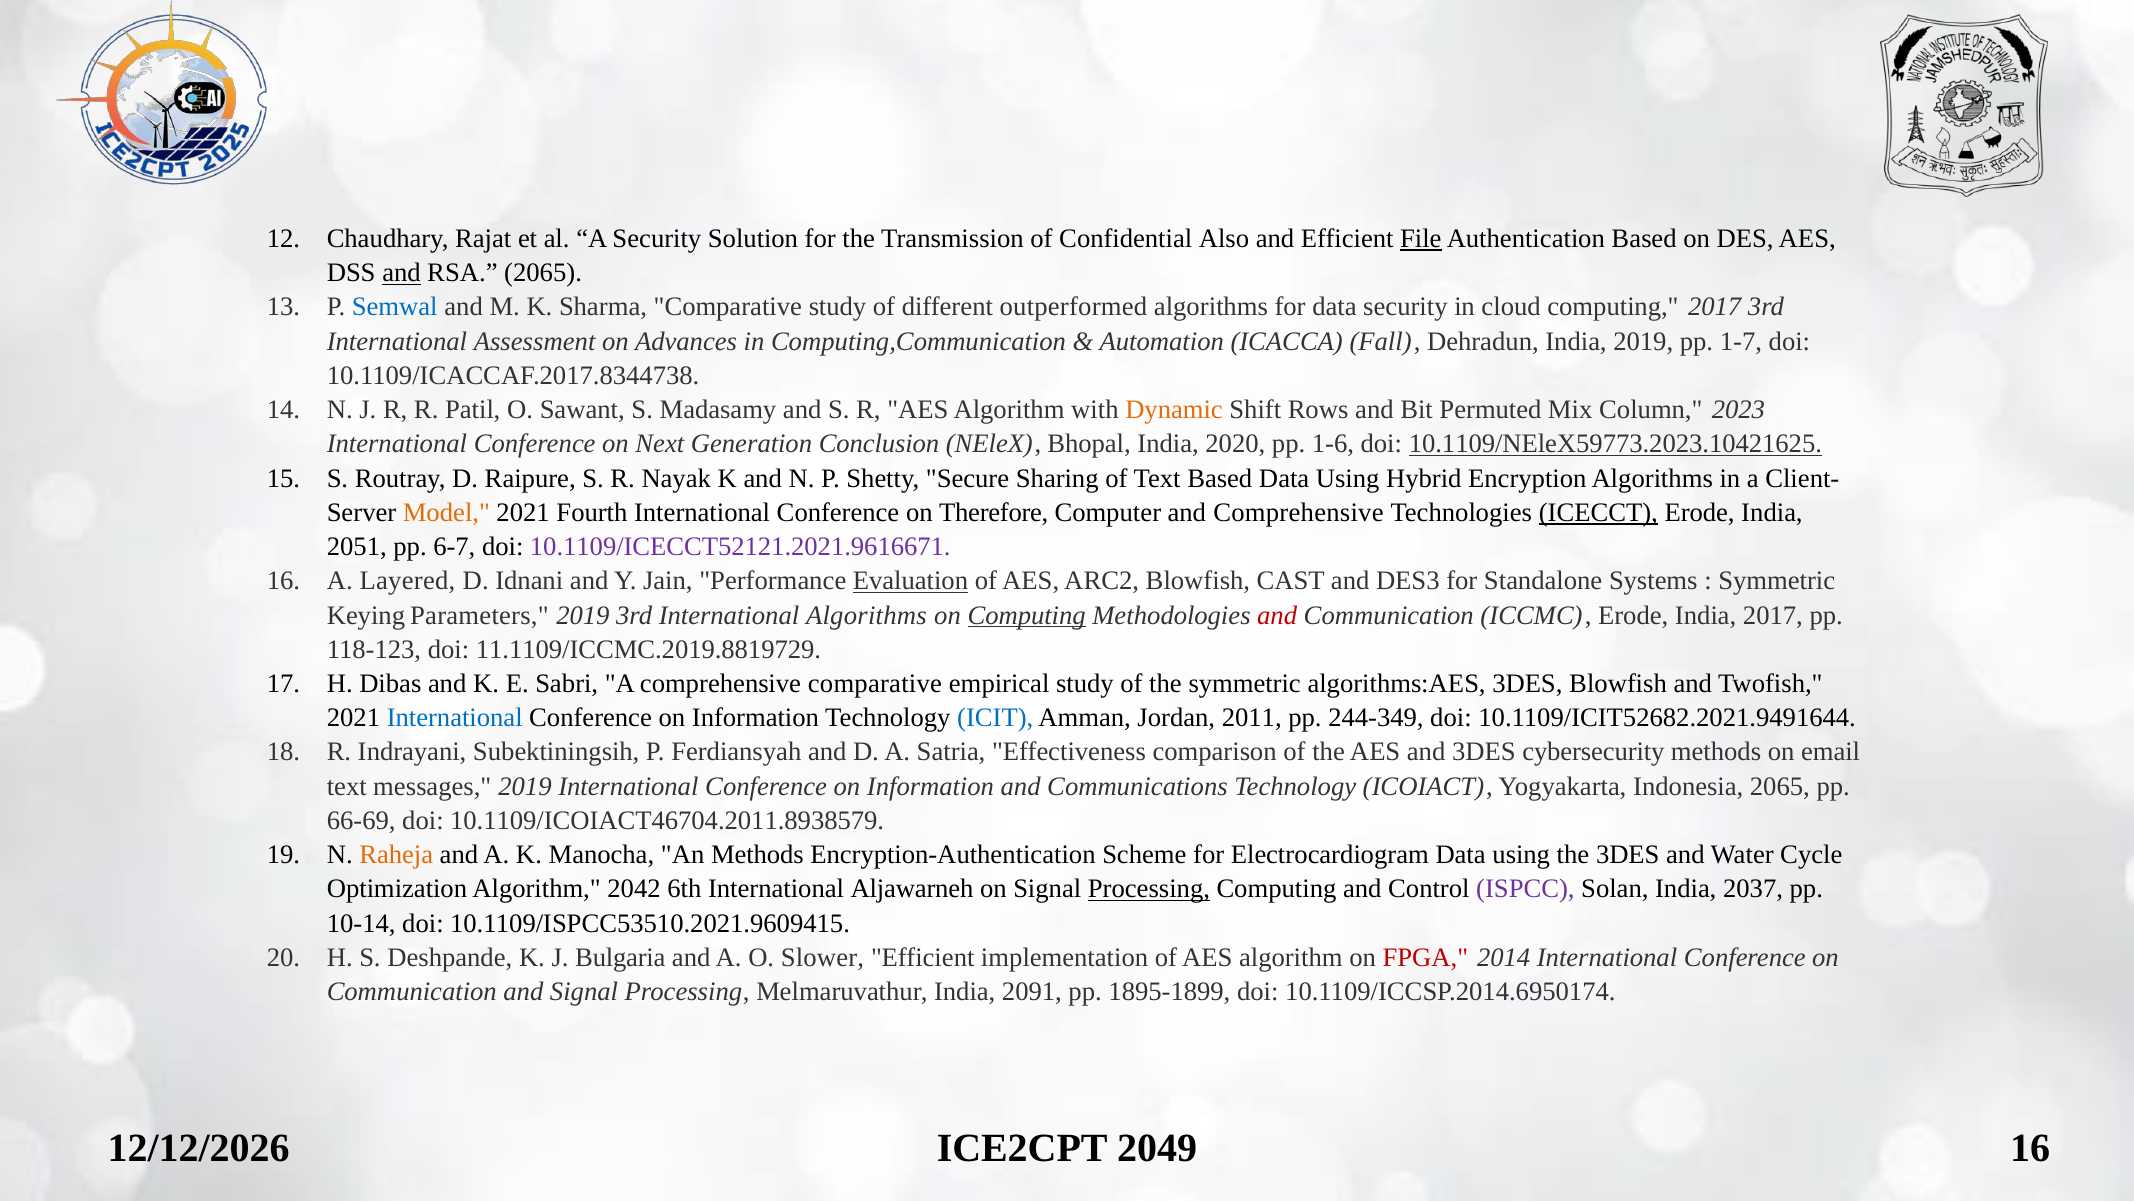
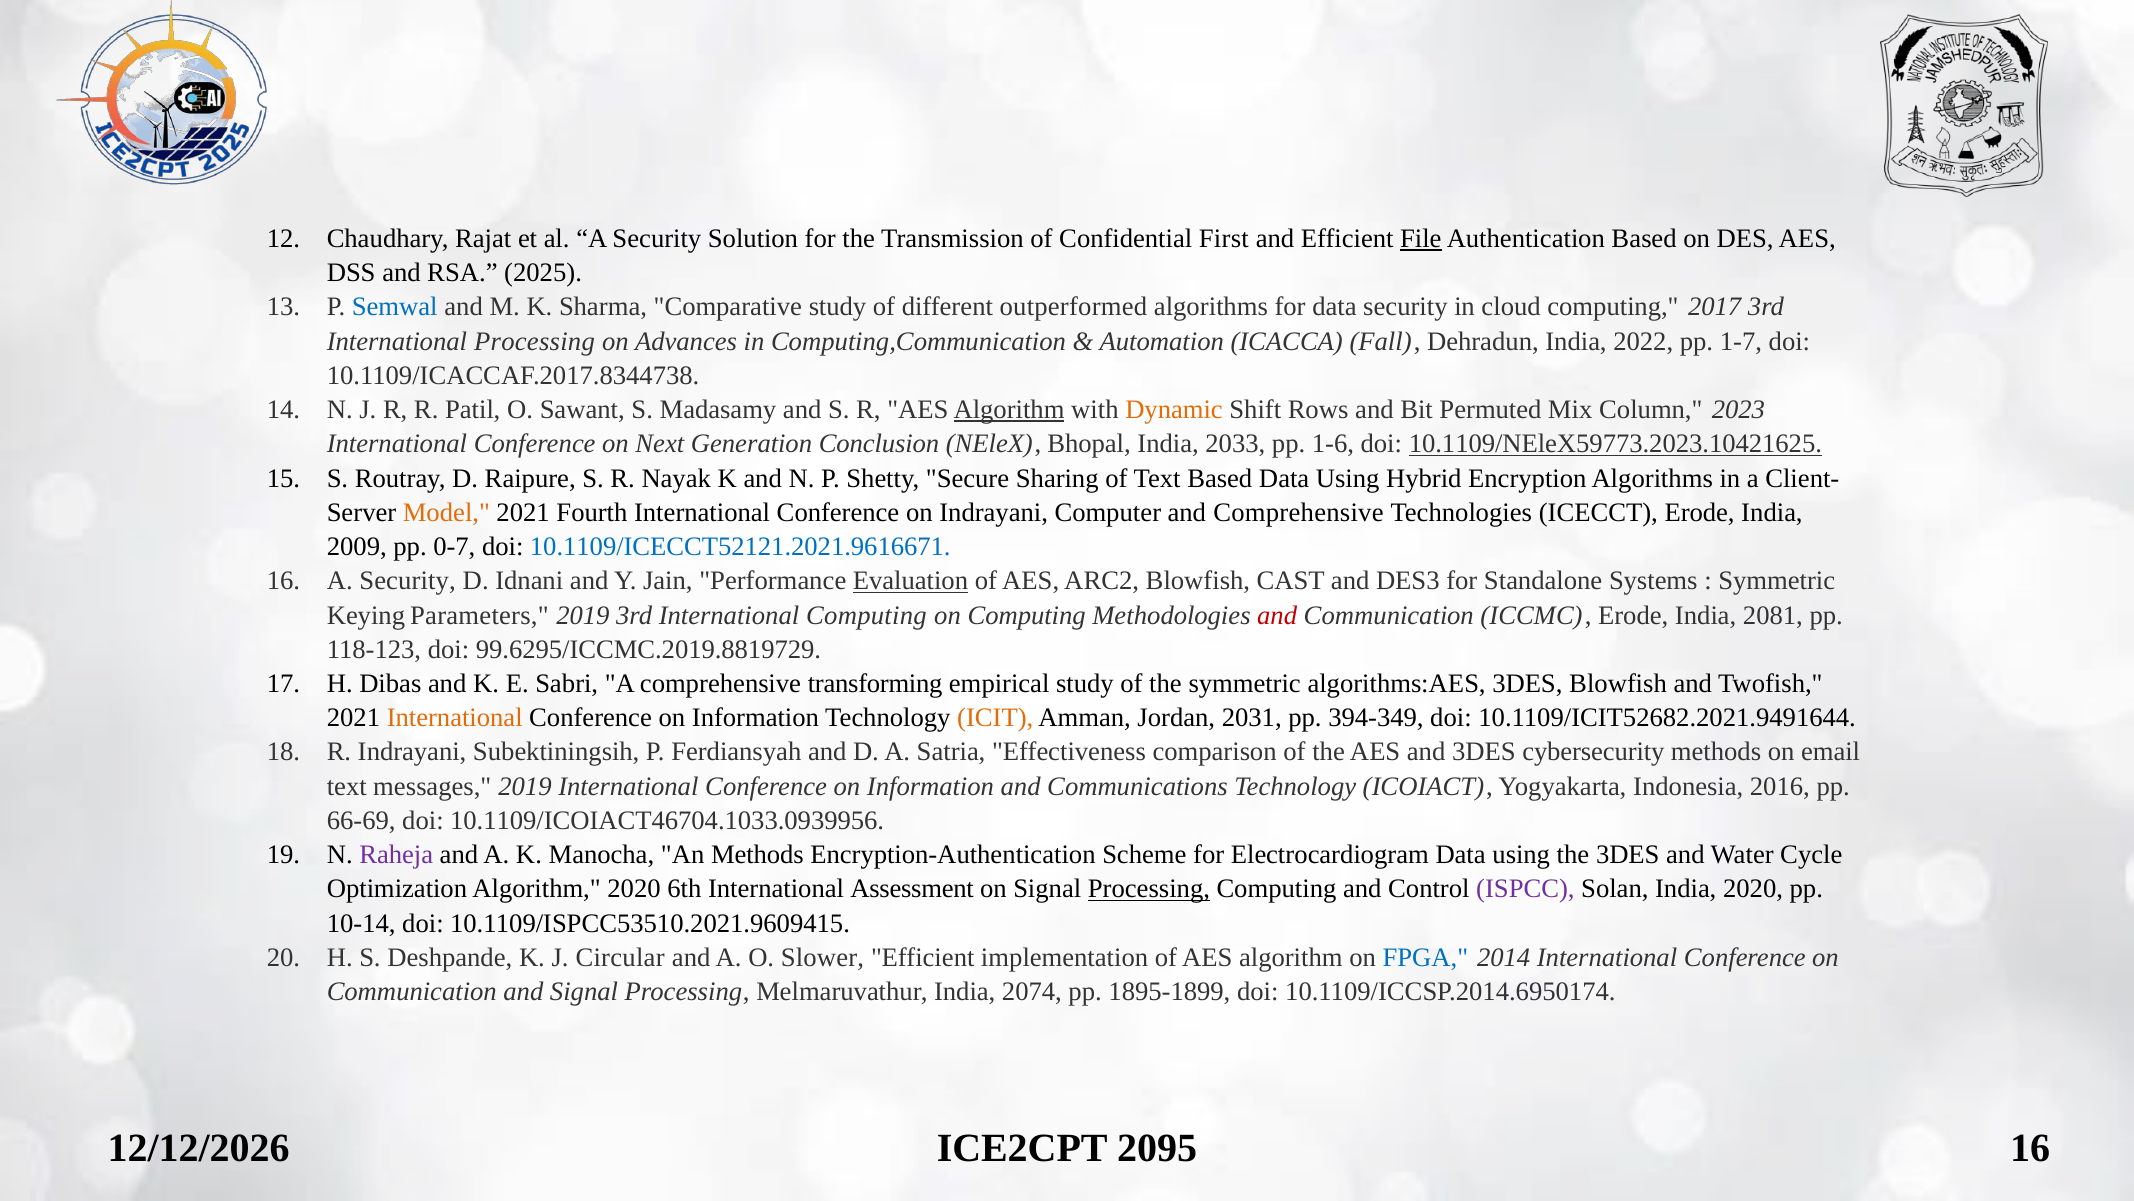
Also: Also -> First
and at (401, 273) underline: present -> none
RSA 2065: 2065 -> 2025
International Assessment: Assessment -> Processing
India 2019: 2019 -> 2022
Algorithm at (1009, 410) underline: none -> present
2020: 2020 -> 2033
on Therefore: Therefore -> Indrayani
ICECCT underline: present -> none
2051: 2051 -> 2009
6-7: 6-7 -> 0-7
10.1109/ICECCT52121.2021.9616671 colour: purple -> blue
16 A Layered: Layered -> Security
International Algorithms: Algorithms -> Computing
Computing at (1027, 615) underline: present -> none
India 2017: 2017 -> 2081
11.1109/ICCMC.2019.8819729: 11.1109/ICCMC.2019.8819729 -> 99.6295/ICCMC.2019.8819729
comprehensive comparative: comparative -> transforming
International at (455, 718) colour: blue -> orange
ICIT colour: blue -> orange
2011: 2011 -> 2031
244-349: 244-349 -> 394-349
Indonesia 2065: 2065 -> 2016
10.1109/ICOIACT46704.2011.8938579: 10.1109/ICOIACT46704.2011.8938579 -> 10.1109/ICOIACT46704.1033.0939956
Raheja colour: orange -> purple
Algorithm 2042: 2042 -> 2020
Aljawarneh: Aljawarneh -> Assessment
India 2037: 2037 -> 2020
Bulgaria: Bulgaria -> Circular
FPGA colour: red -> blue
2091: 2091 -> 2074
2049: 2049 -> 2095
